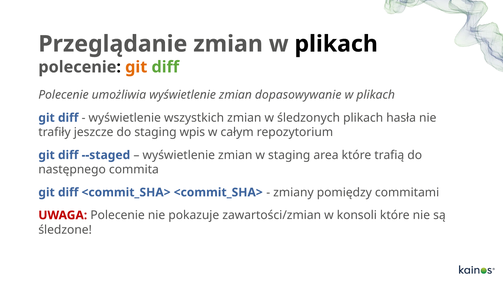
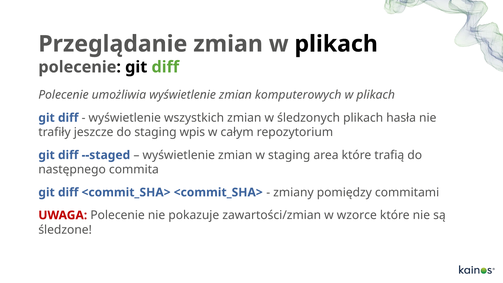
git at (136, 67) colour: orange -> black
dopasowywanie: dopasowywanie -> komputerowych
konsoli: konsoli -> wzorce
